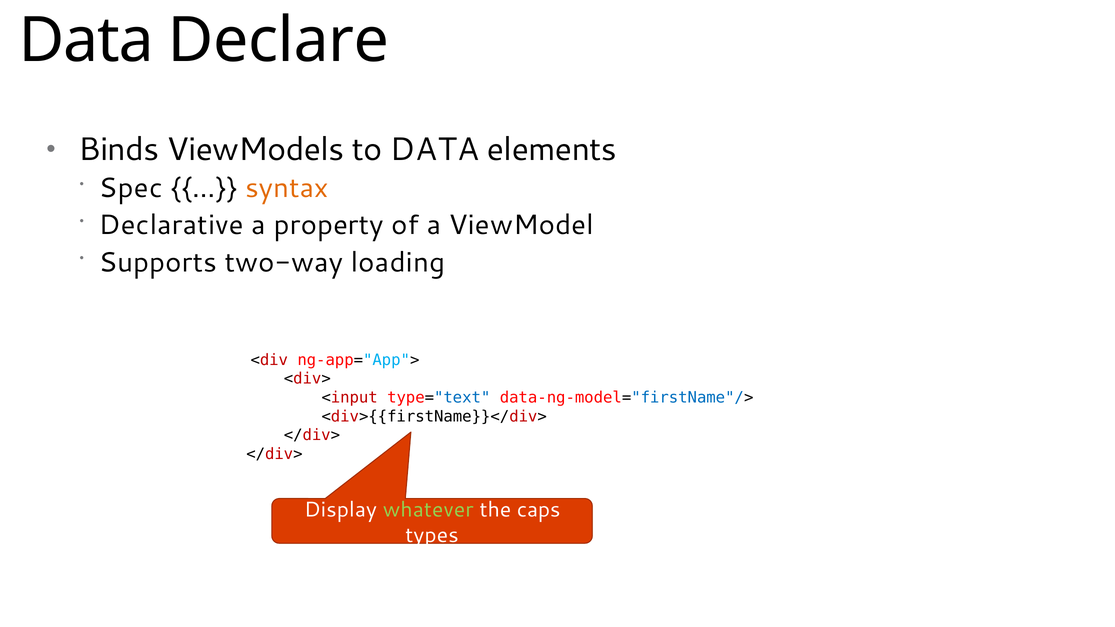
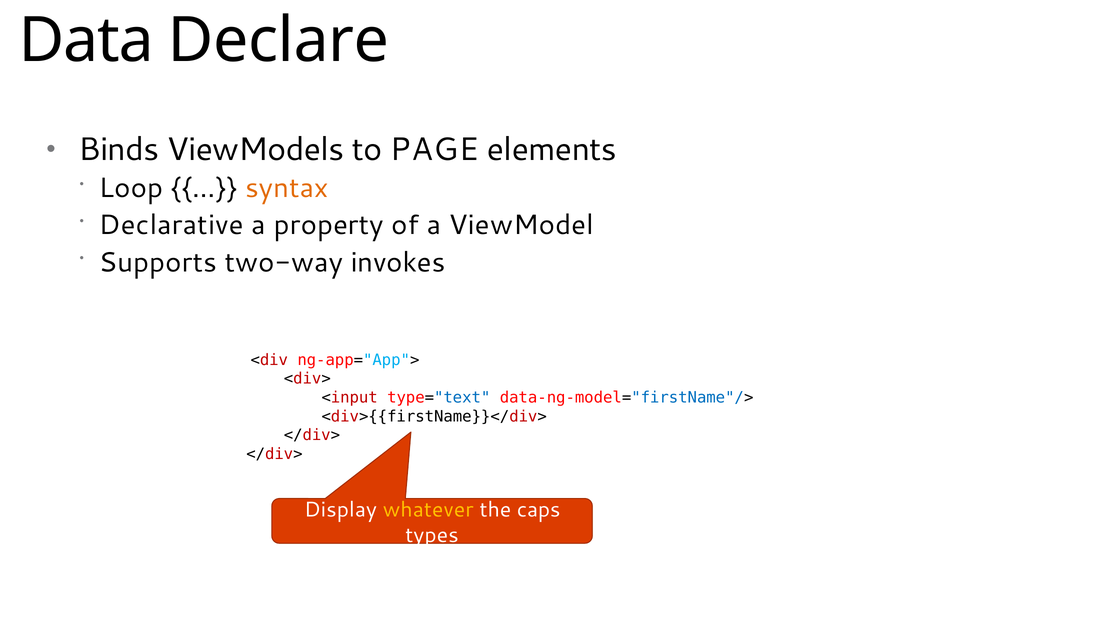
to DATA: DATA -> PAGE
Spec: Spec -> Loop
loading: loading -> invokes
whatever colour: light green -> yellow
